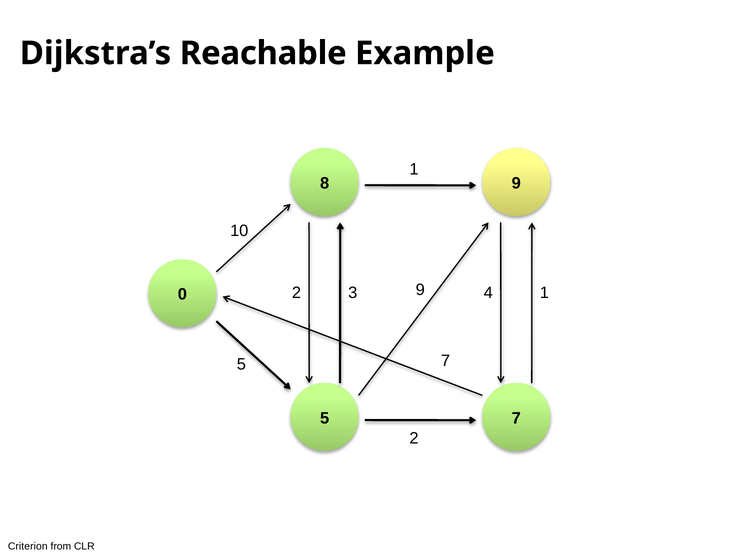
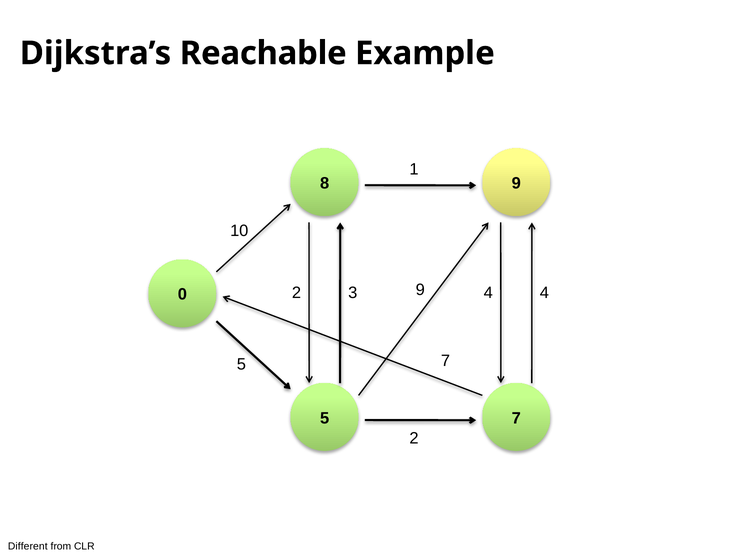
4 1: 1 -> 4
Criterion: Criterion -> Different
